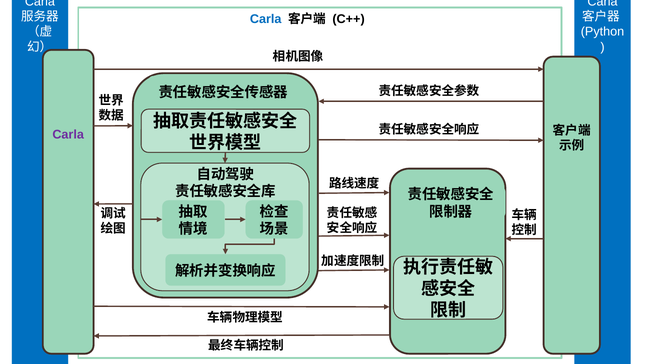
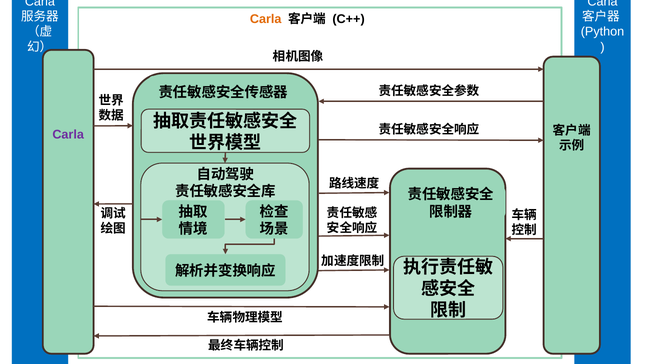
Carla at (266, 19) colour: blue -> orange
